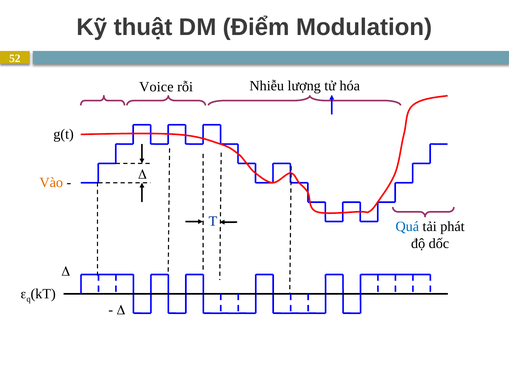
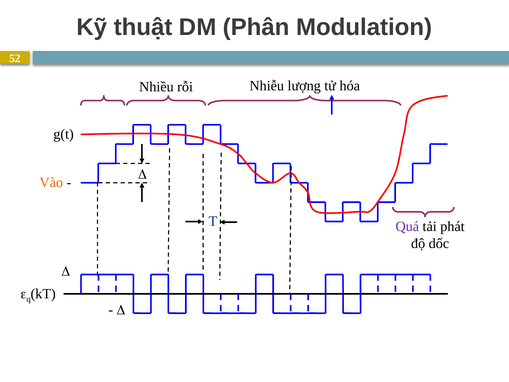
Điểm: Điểm -> Phân
Voice: Voice -> Nhiều
Quá colour: blue -> purple
